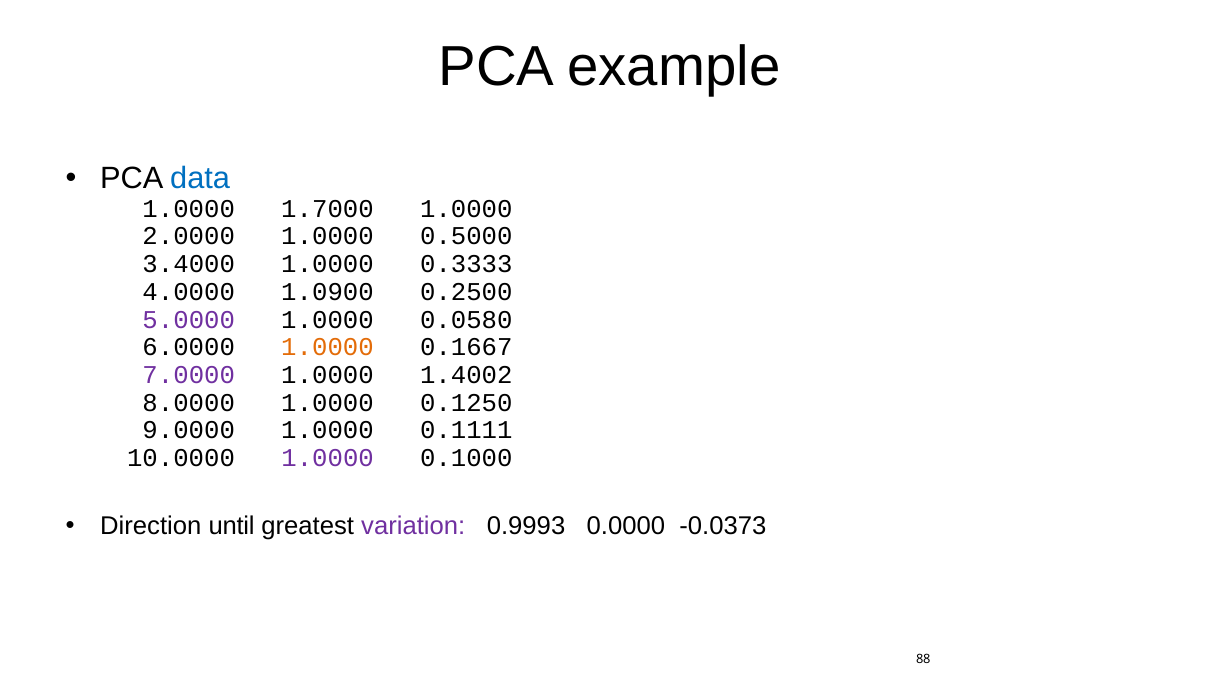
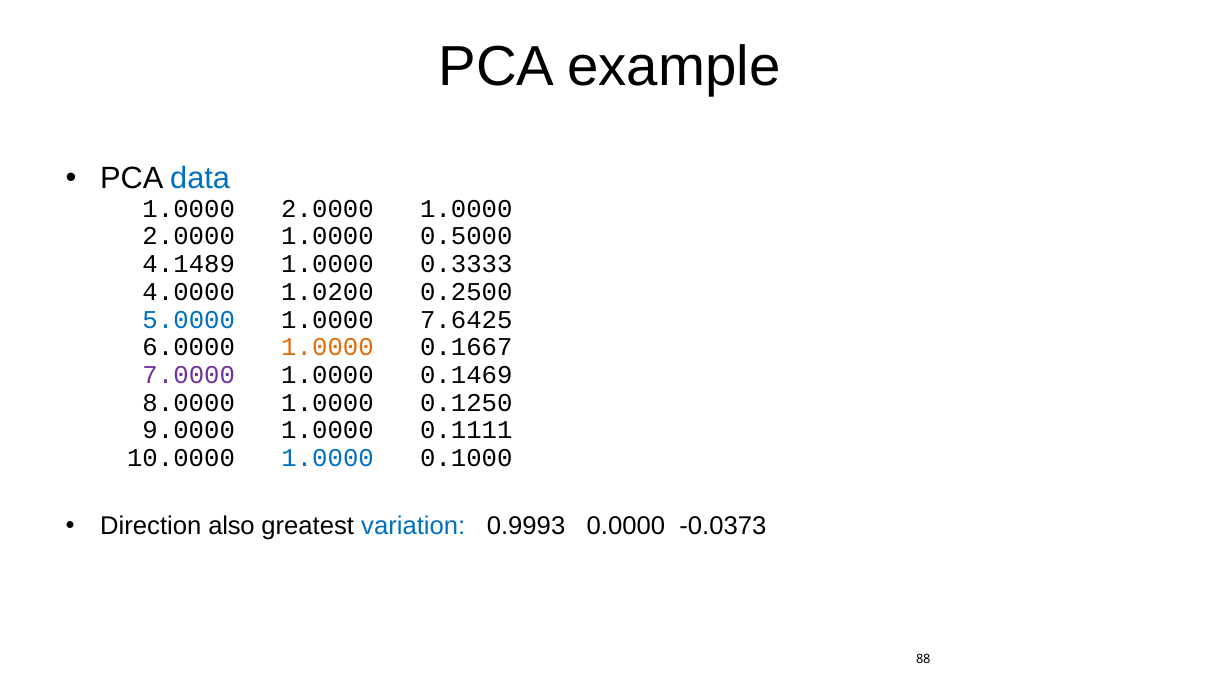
1.7000 at (328, 209): 1.7000 -> 2.0000
3.4000: 3.4000 -> 4.1489
1.0900: 1.0900 -> 1.0200
5.0000 colour: purple -> blue
0.0580: 0.0580 -> 7.6425
1.4002: 1.4002 -> 0.1469
1.0000 at (328, 458) colour: purple -> blue
until: until -> also
variation colour: purple -> blue
